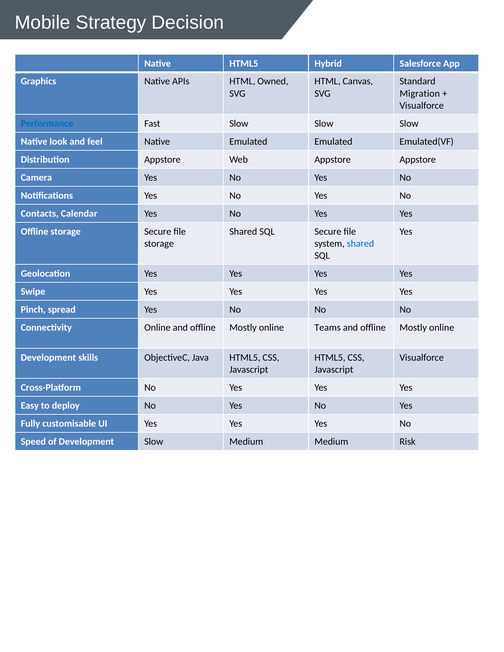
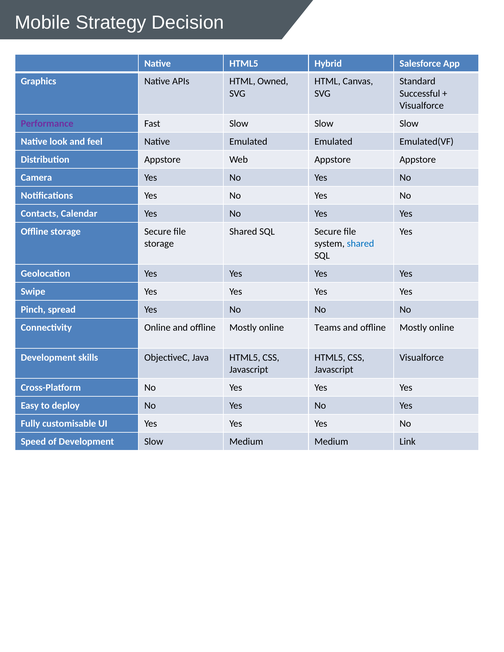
Migration: Migration -> Successful
Performance colour: blue -> purple
Risk: Risk -> Link
